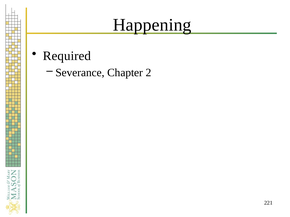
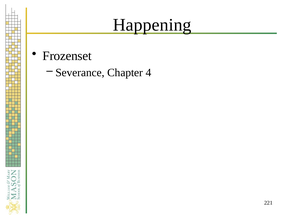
Required: Required -> Frozenset
2: 2 -> 4
